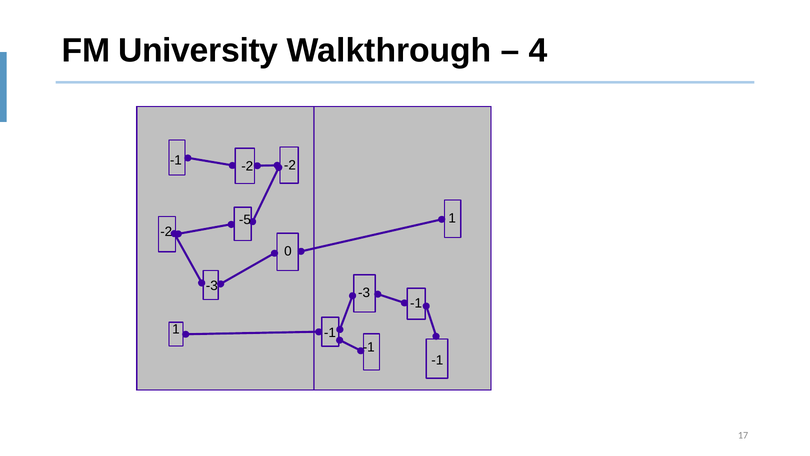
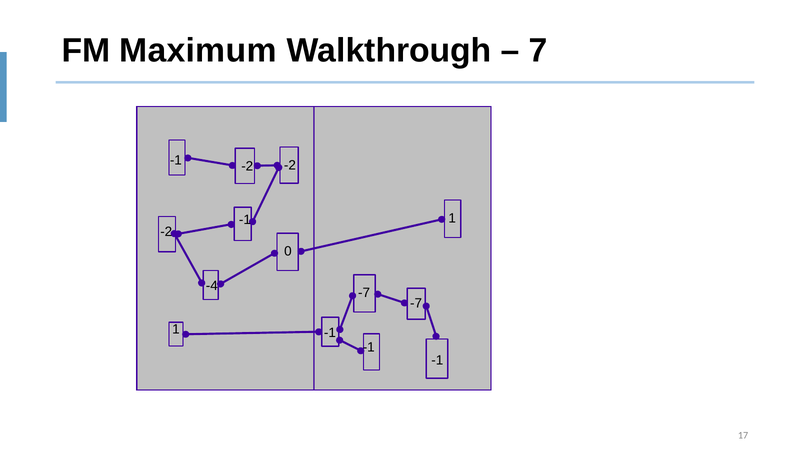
University: University -> Maximum
4: 4 -> 7
-5 at (245, 220): -5 -> -1
-3 at (212, 286): -3 -> -4
-3 at (364, 292): -3 -> -7
-1 at (416, 303): -1 -> -7
